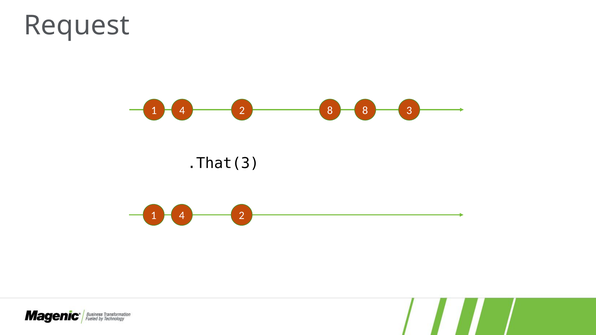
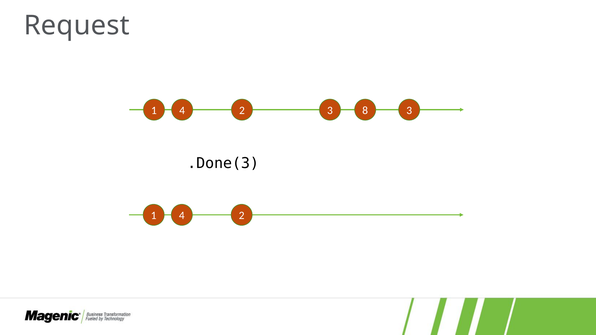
2 8: 8 -> 3
.That(3: .That(3 -> .Done(3
